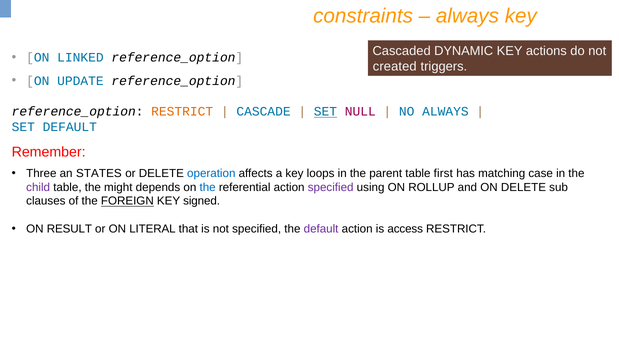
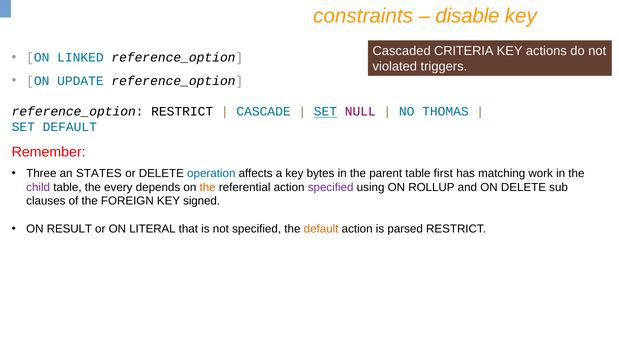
always at (467, 16): always -> disable
DYNAMIC: DYNAMIC -> CRITERIA
created: created -> violated
RESTRICT at (182, 112) colour: orange -> black
NO ALWAYS: ALWAYS -> THOMAS
loops: loops -> bytes
case: case -> work
might: might -> every
the at (208, 187) colour: blue -> orange
FOREIGN underline: present -> none
default at (321, 229) colour: purple -> orange
access: access -> parsed
